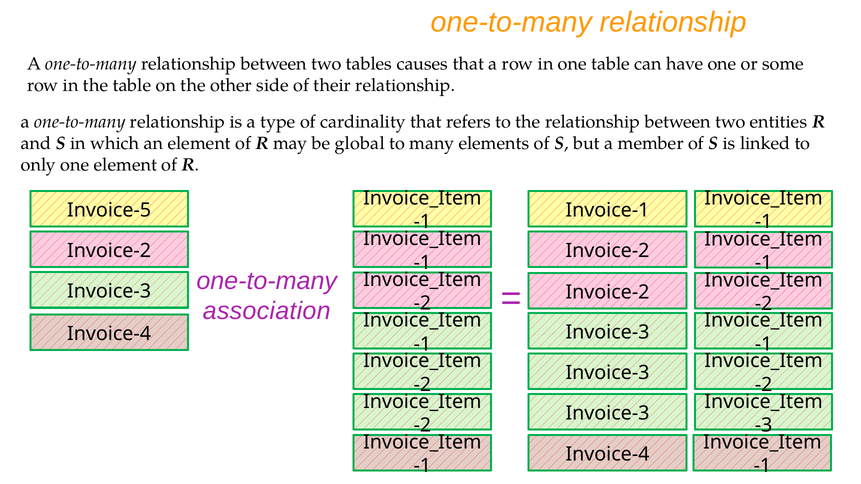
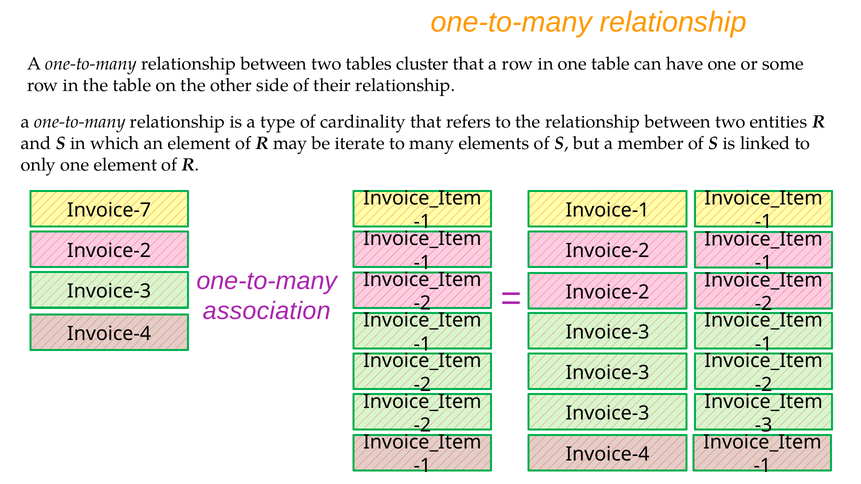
causes: causes -> cluster
global: global -> iterate
Invoice-5: Invoice-5 -> Invoice-7
